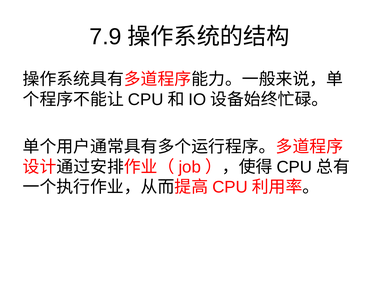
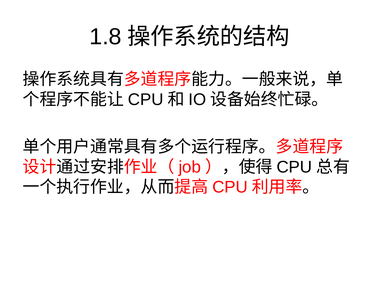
7.9: 7.9 -> 1.8
